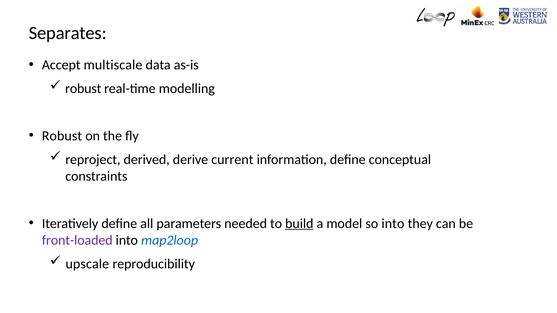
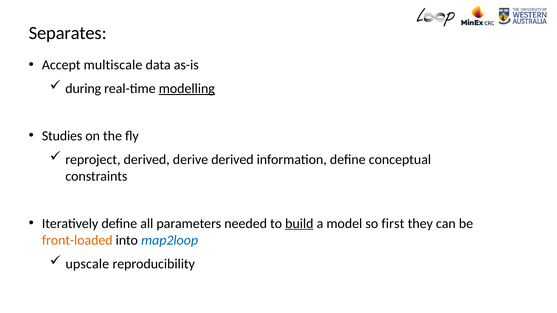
robust at (83, 89): robust -> during
modelling underline: none -> present
Robust at (62, 136): Robust -> Studies
derive current: current -> derived
so into: into -> first
front-loaded colour: purple -> orange
